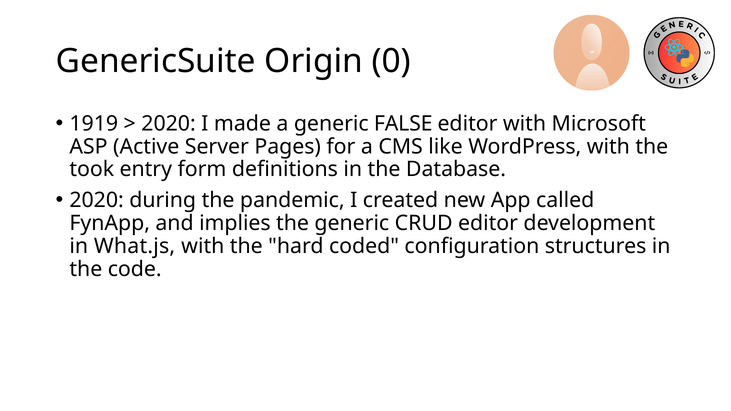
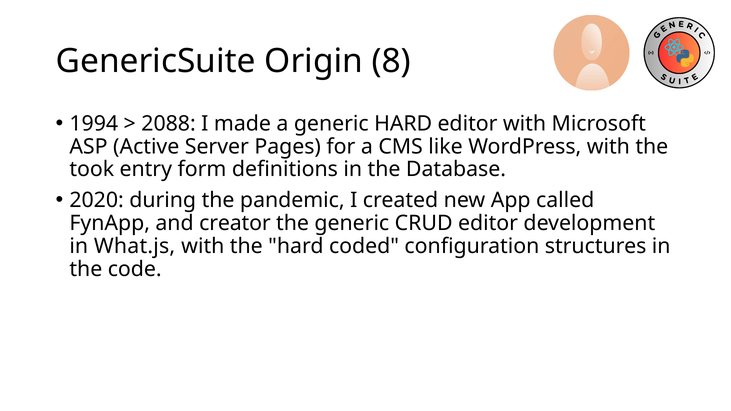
0: 0 -> 8
1919: 1919 -> 1994
2020 at (169, 124): 2020 -> 2088
generic FALSE: FALSE -> HARD
implies: implies -> creator
